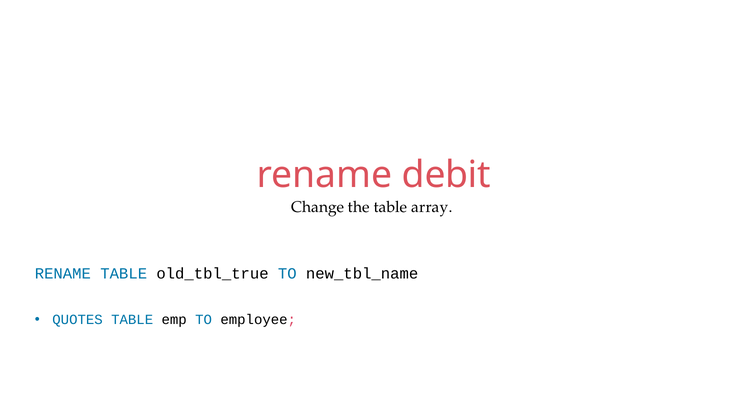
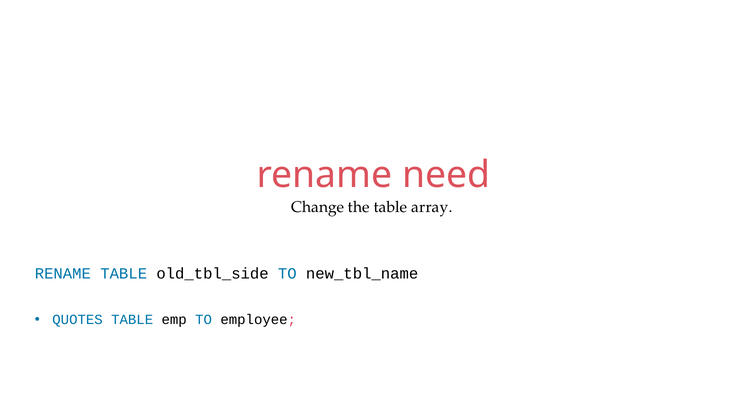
debit: debit -> need
old_tbl_true: old_tbl_true -> old_tbl_side
